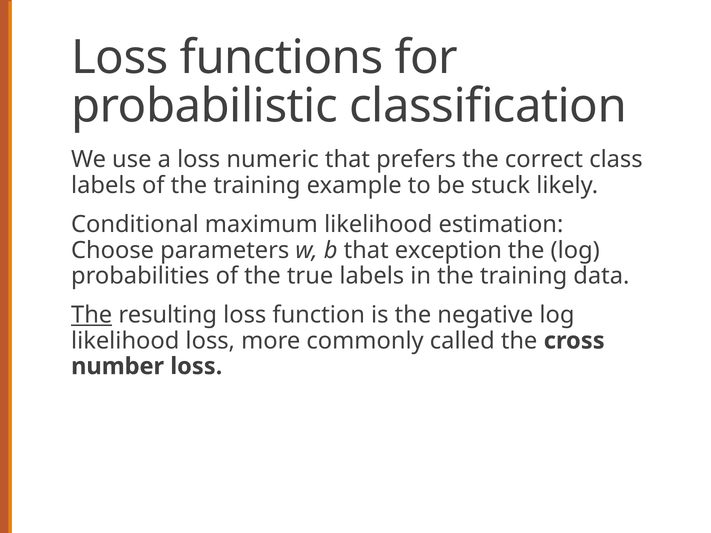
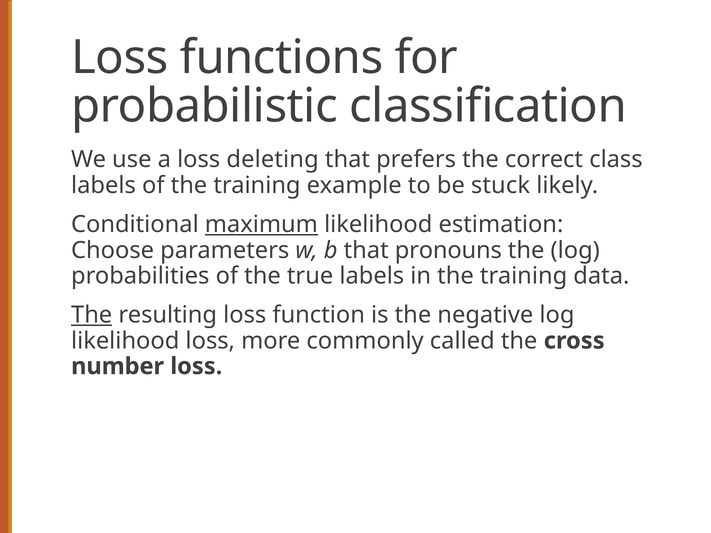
numeric: numeric -> deleting
maximum underline: none -> present
exception: exception -> pronouns
